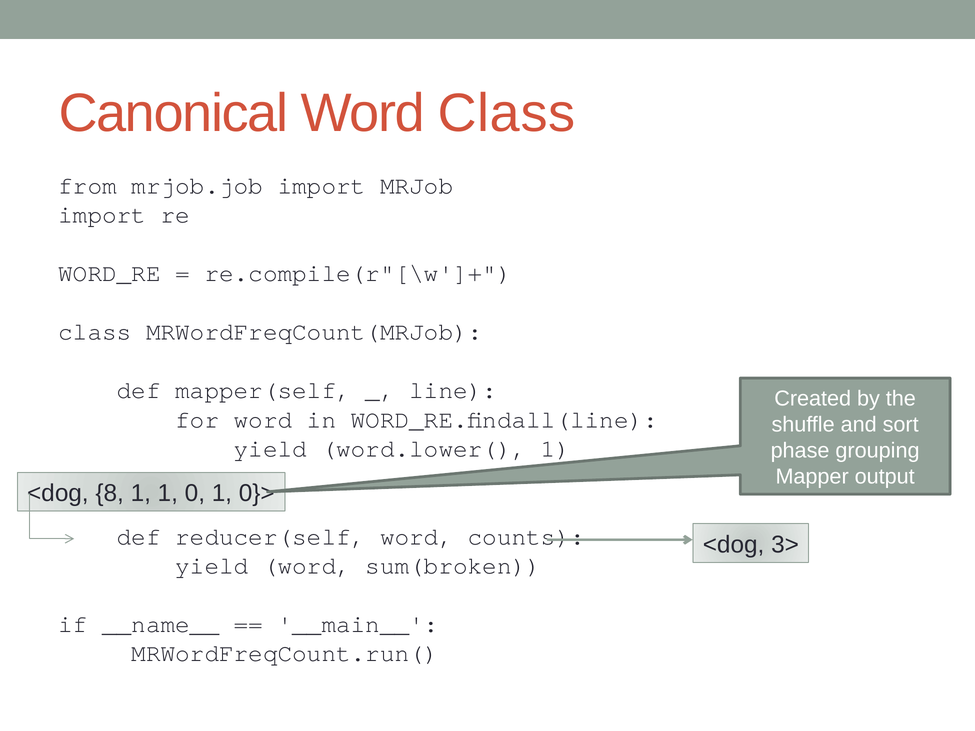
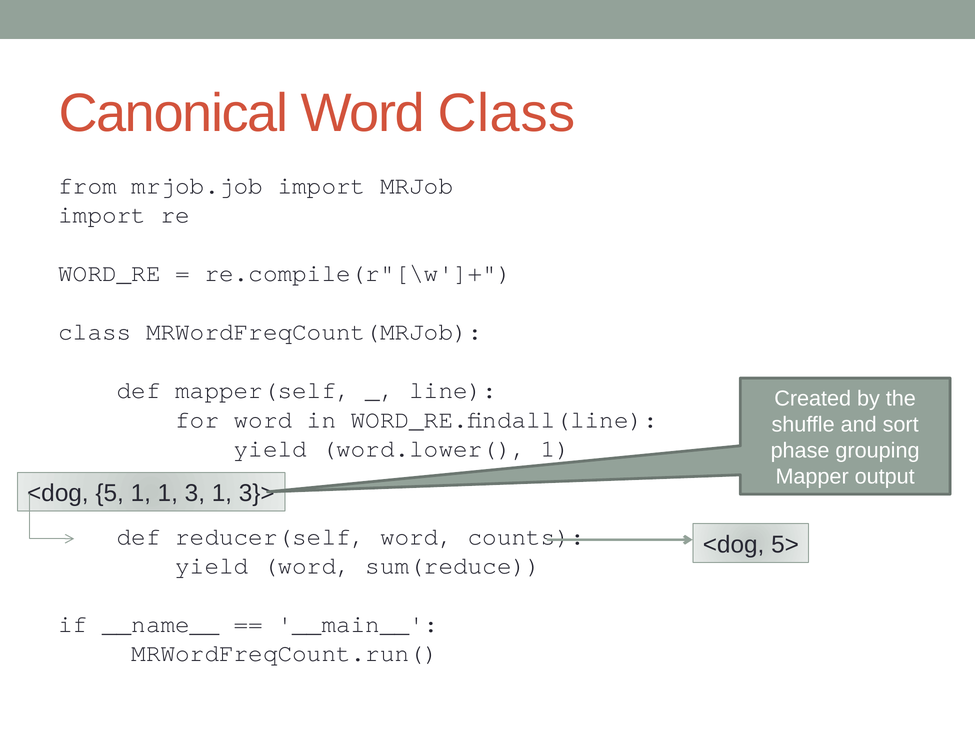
8: 8 -> 5
0: 0 -> 3
0}>: 0}> -> 3}>
3>: 3> -> 5>
sum(broken: sum(broken -> sum(reduce
